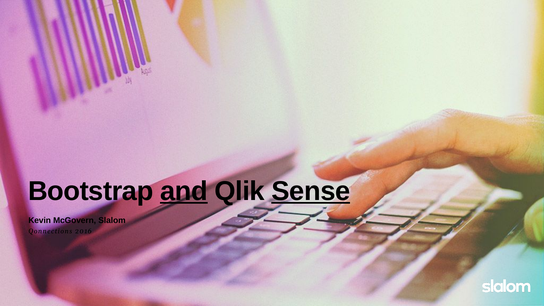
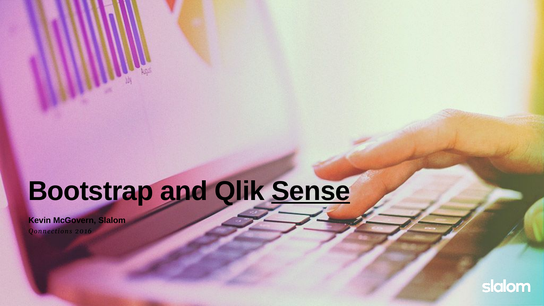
and underline: present -> none
